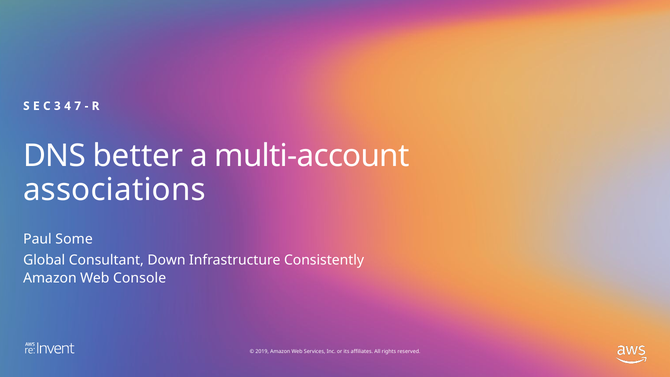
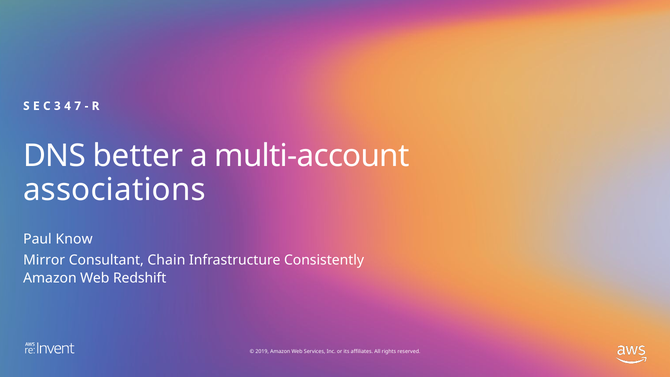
Some: Some -> Know
Global: Global -> Mirror
Down: Down -> Chain
Console: Console -> Redshift
